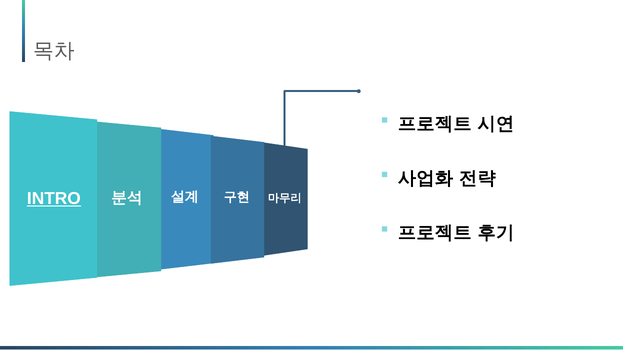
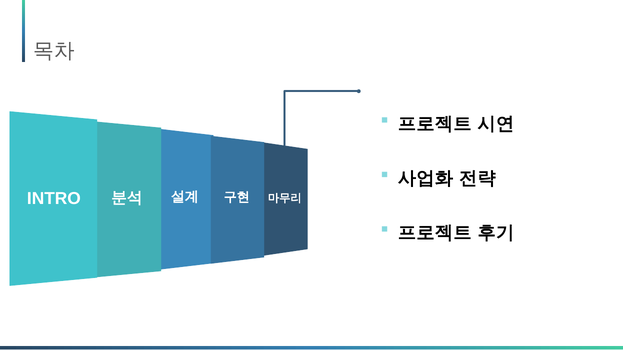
INTRO underline: present -> none
